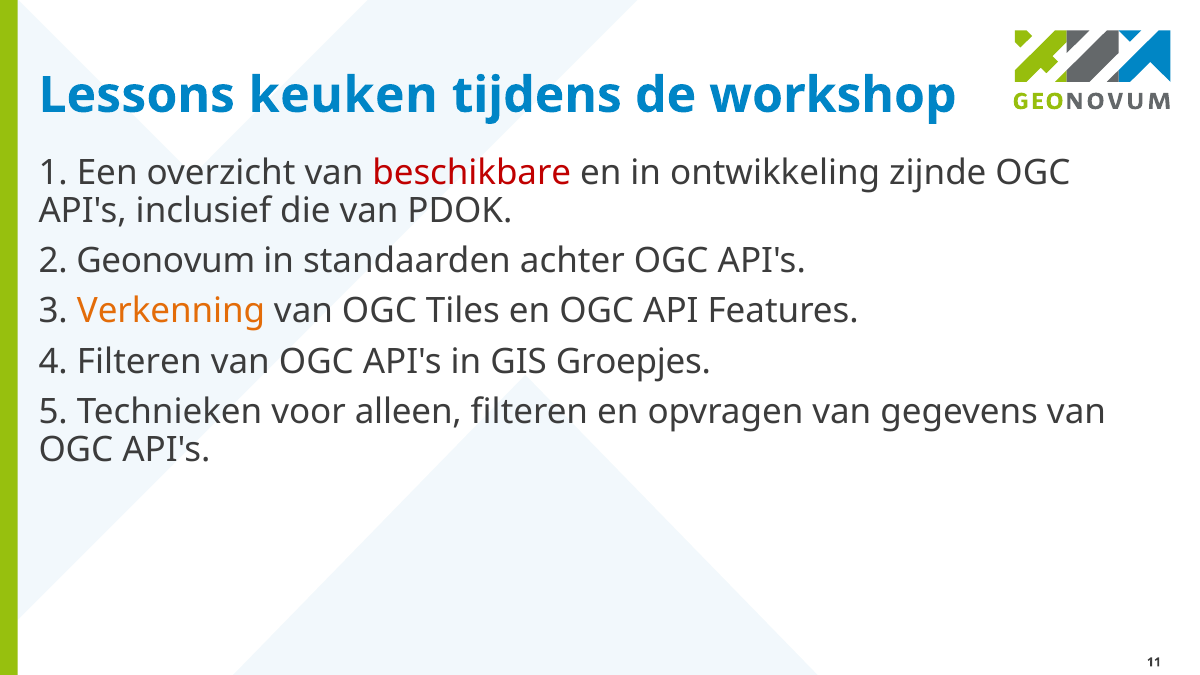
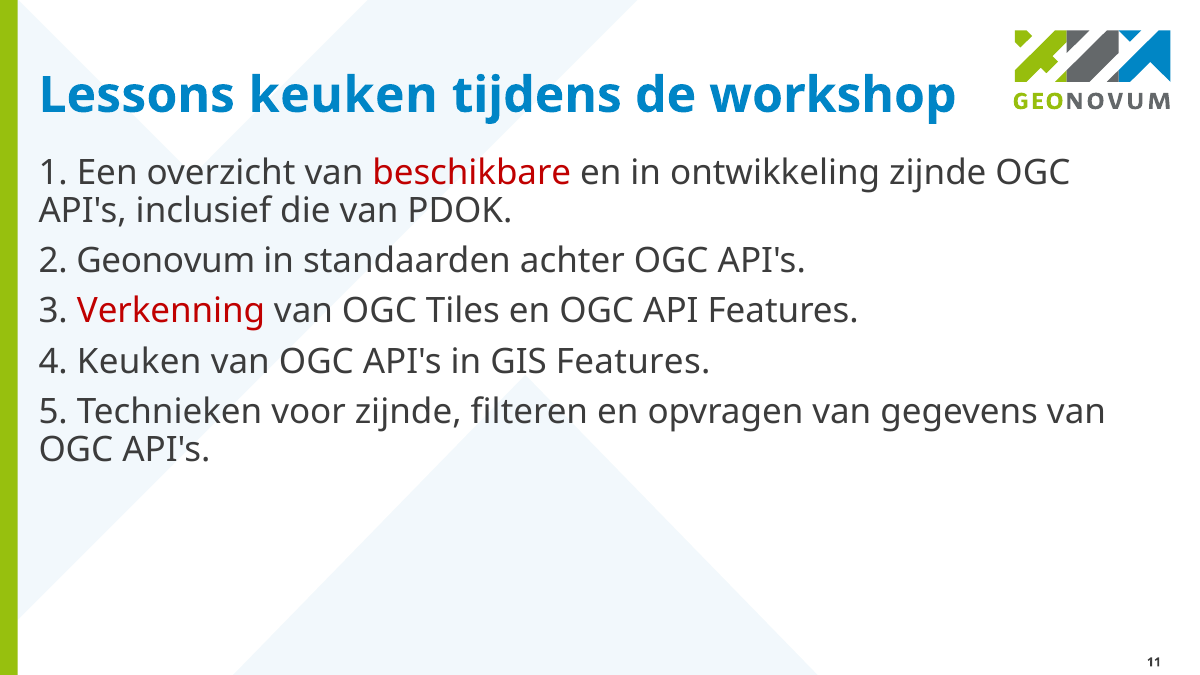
Verkenning colour: orange -> red
4 Filteren: Filteren -> Keuken
GIS Groepjes: Groepjes -> Features
voor alleen: alleen -> zijnde
